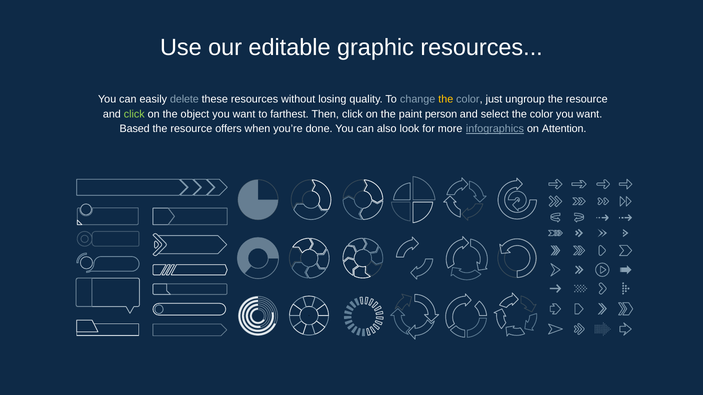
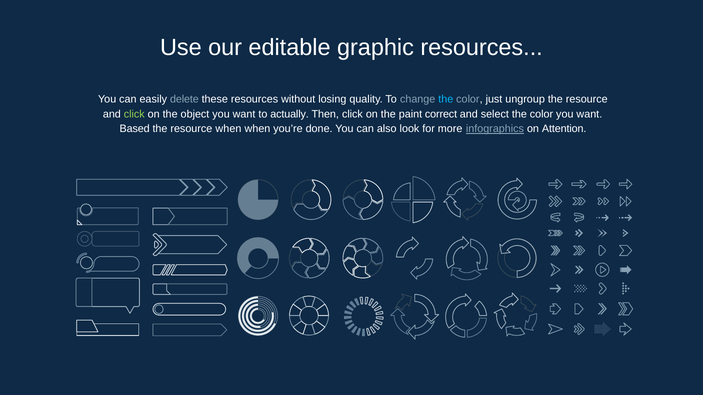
the at (446, 99) colour: yellow -> light blue
farthest: farthest -> actually
person: person -> correct
resource offers: offers -> when
